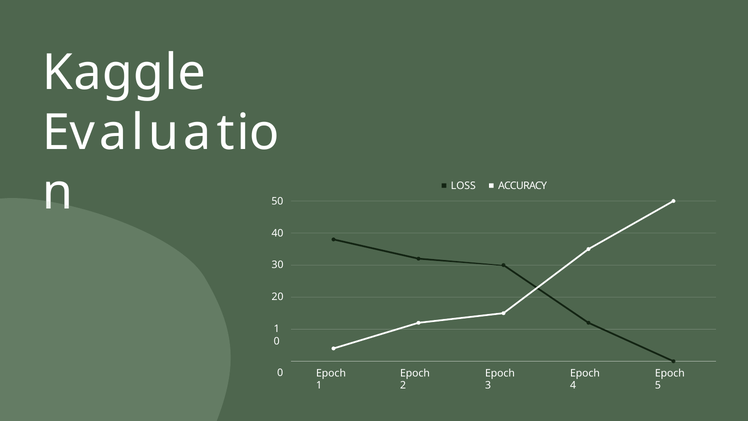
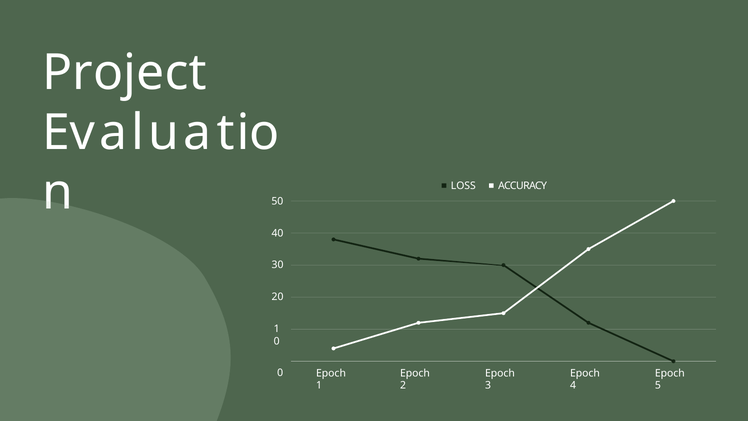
Kaggle: Kaggle -> Project
